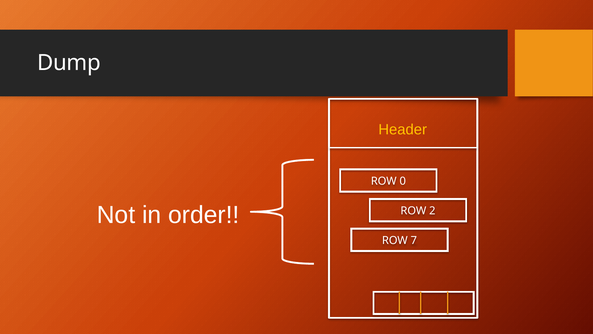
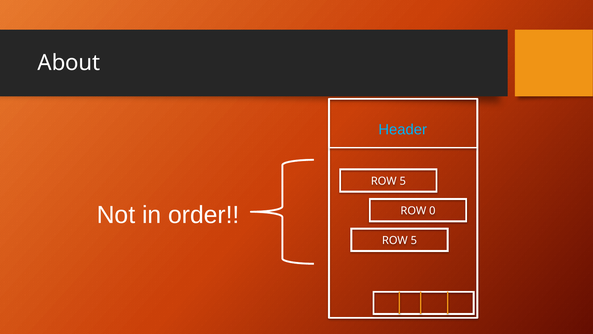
Dump: Dump -> About
Header colour: yellow -> light blue
0 at (403, 181): 0 -> 5
2: 2 -> 0
7 at (414, 240): 7 -> 5
